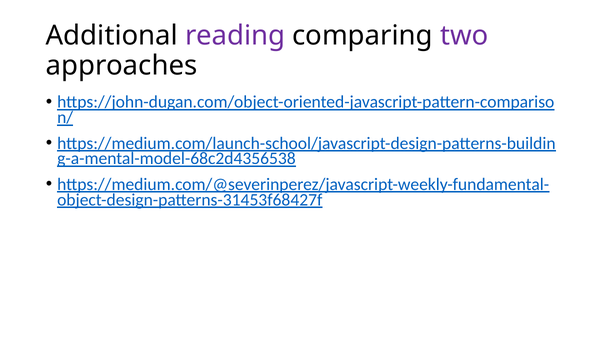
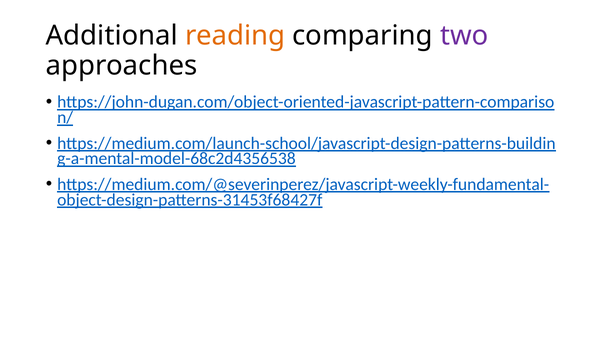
reading colour: purple -> orange
